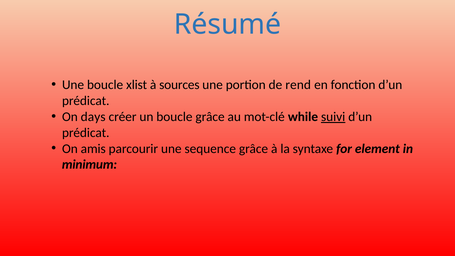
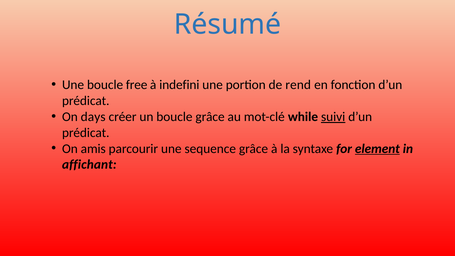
xlist: xlist -> free
sources: sources -> indefini
element underline: none -> present
minimum: minimum -> affichant
